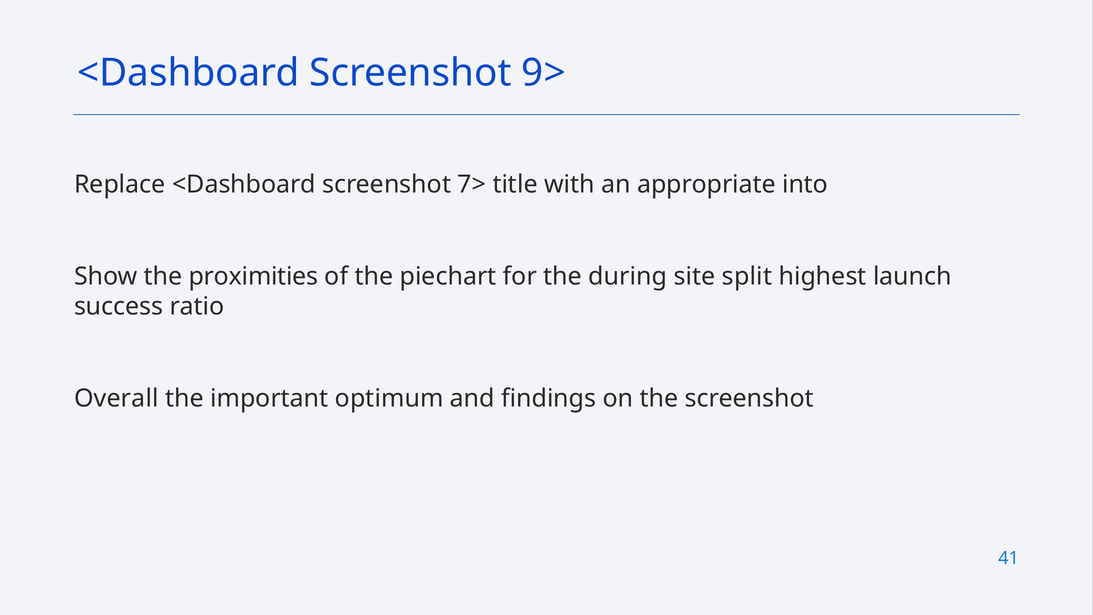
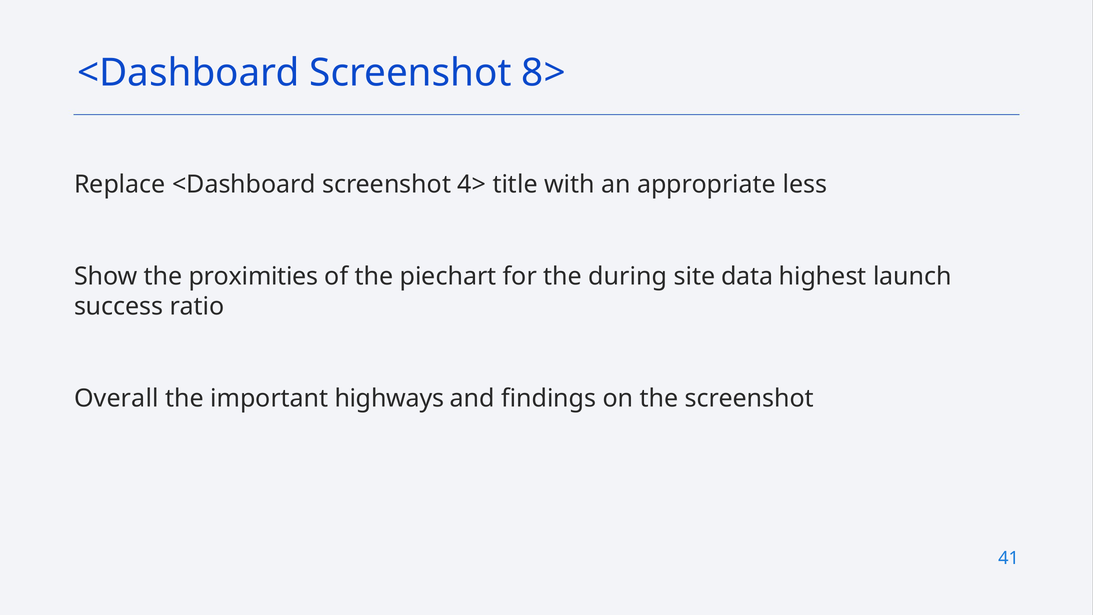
9>: 9> -> 8>
7>: 7> -> 4>
into: into -> less
split: split -> data
optimum: optimum -> highways
